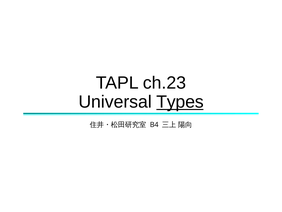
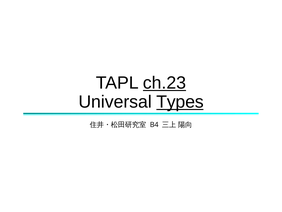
ch.23 underline: none -> present
